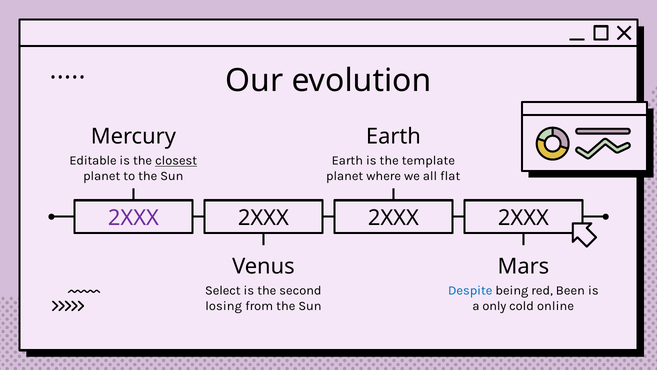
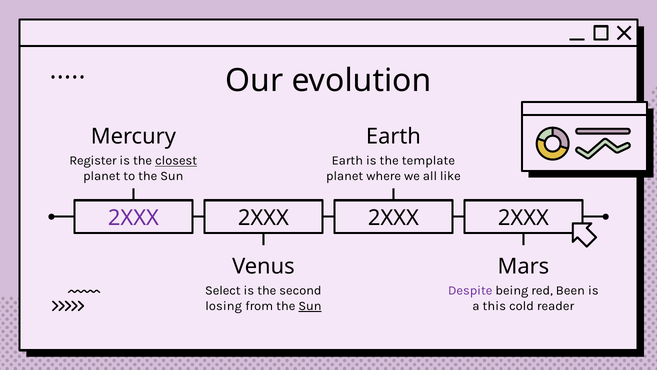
Editable: Editable -> Register
flat: flat -> like
Despite colour: blue -> purple
Sun at (310, 306) underline: none -> present
only: only -> this
online: online -> reader
